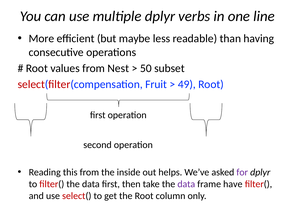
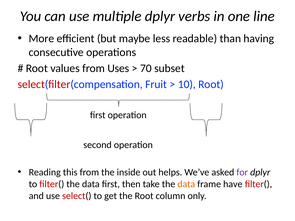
Nest: Nest -> Uses
50: 50 -> 70
49: 49 -> 10
data at (186, 184) colour: purple -> orange
